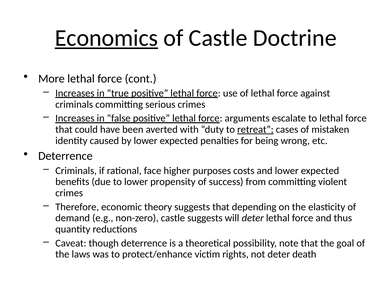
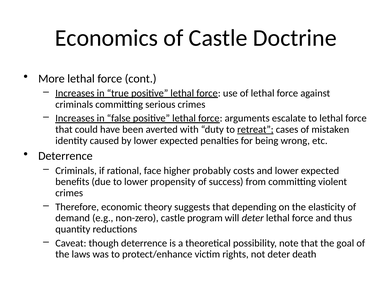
Economics underline: present -> none
purposes: purposes -> probably
castle suggests: suggests -> program
